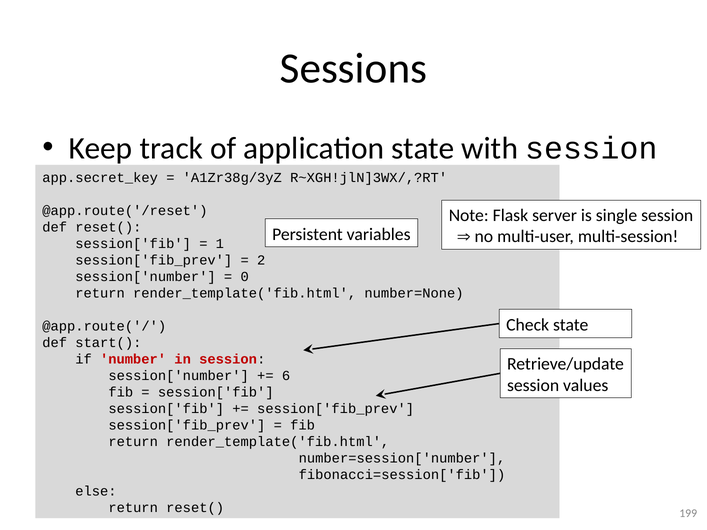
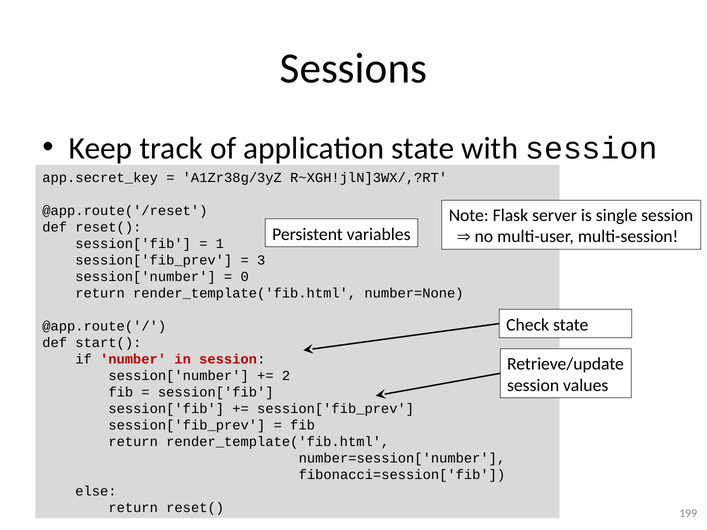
2: 2 -> 3
6: 6 -> 2
